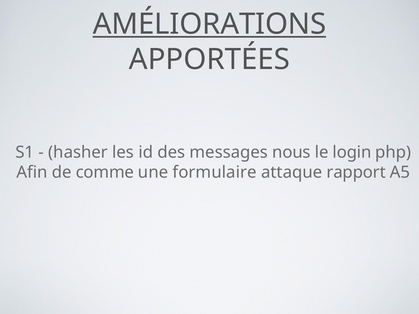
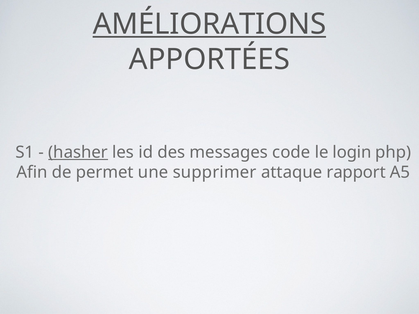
hasher underline: none -> present
nous: nous -> code
comme: comme -> permet
formulaire: formulaire -> supprimer
